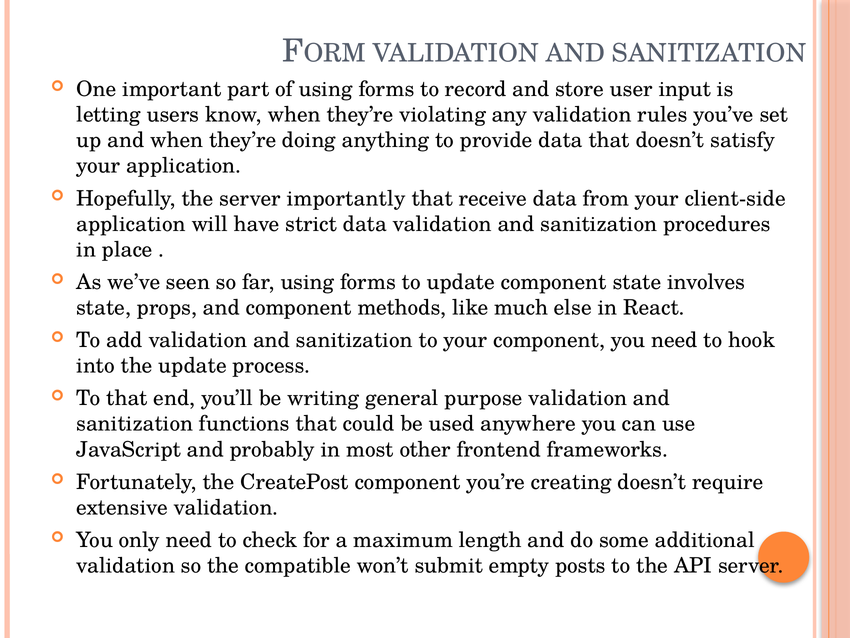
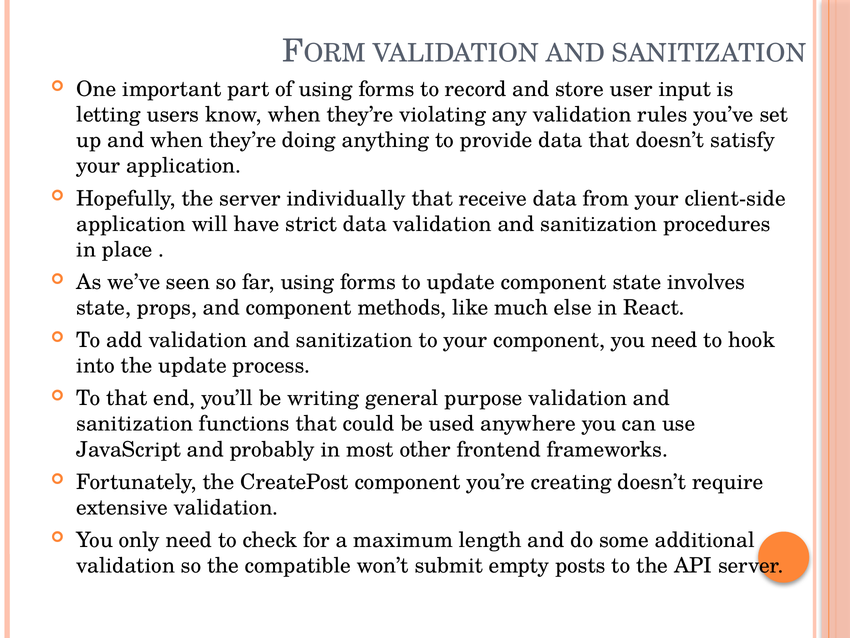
importantly: importantly -> individually
